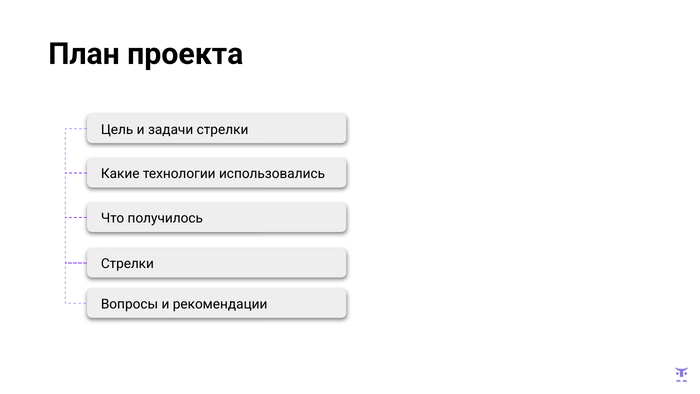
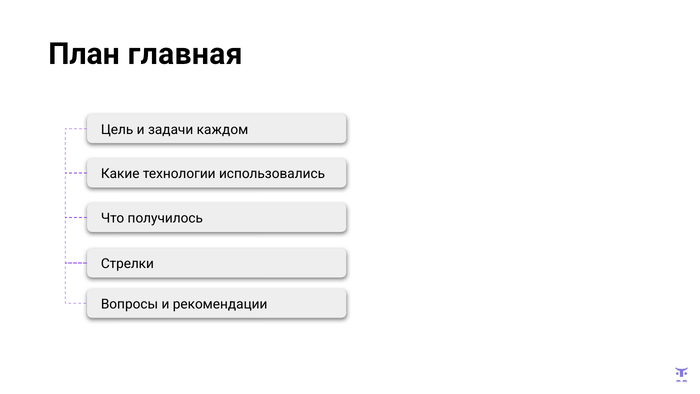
проекта: проекта -> главная
задачи стрелки: стрелки -> каждом
